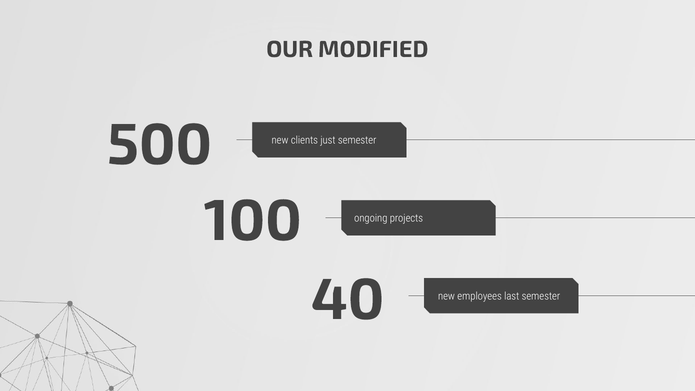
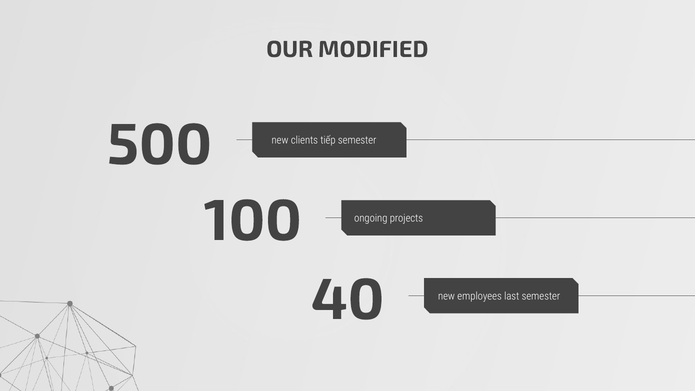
just: just -> tiếp
